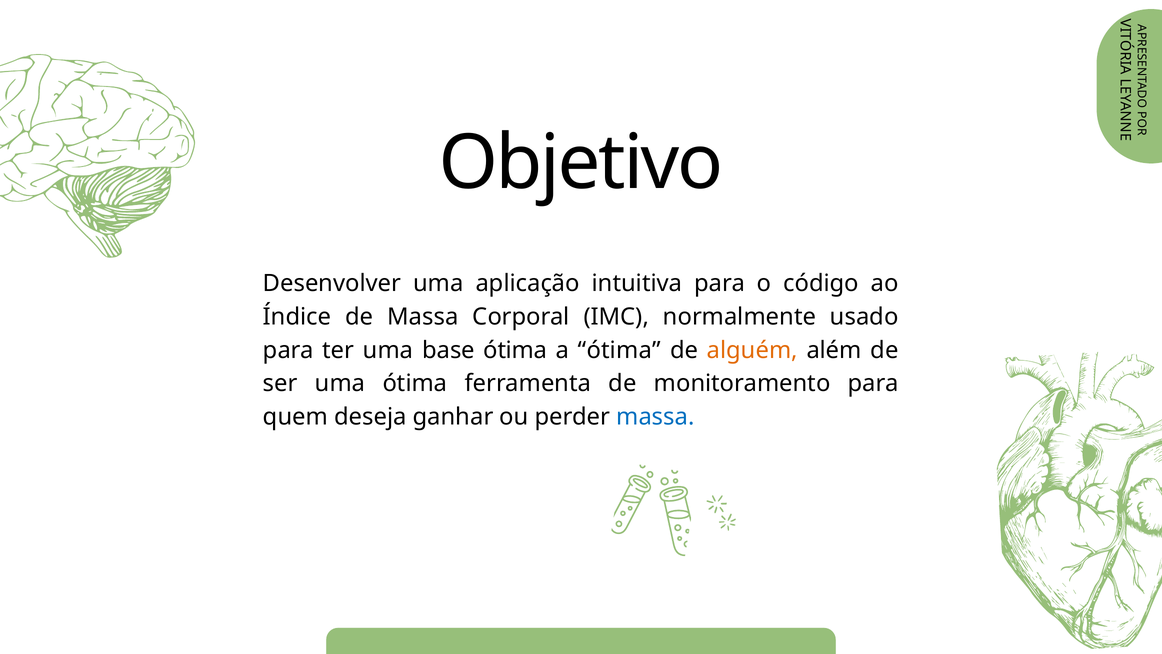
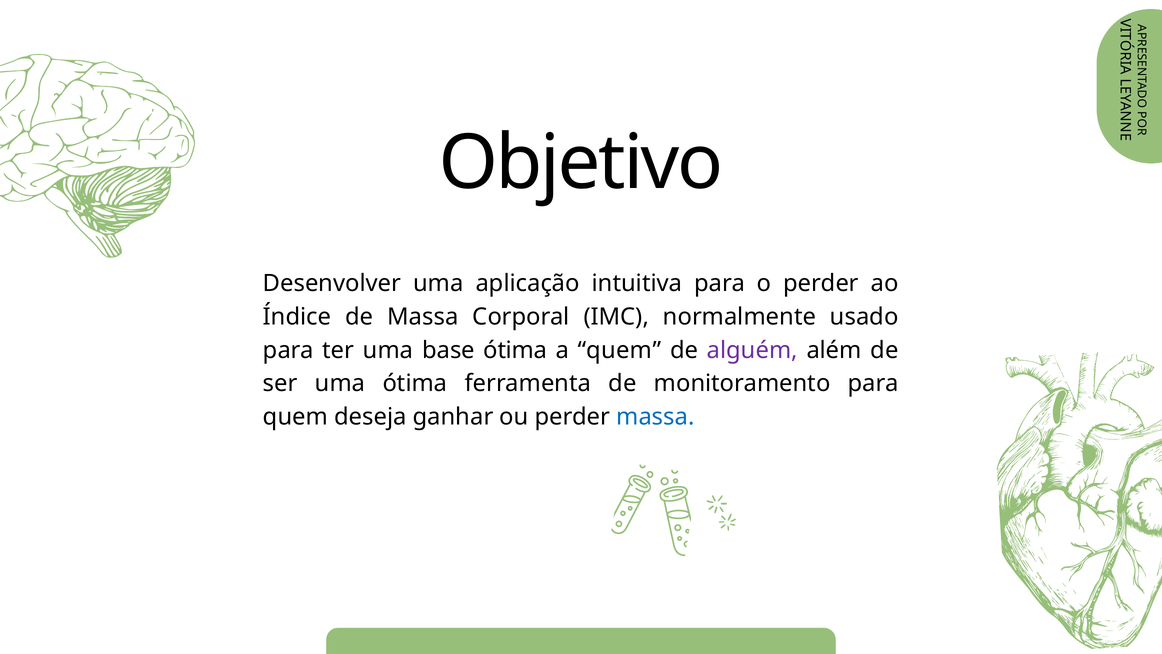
o código: código -> perder
a ótima: ótima -> quem
alguém colour: orange -> purple
